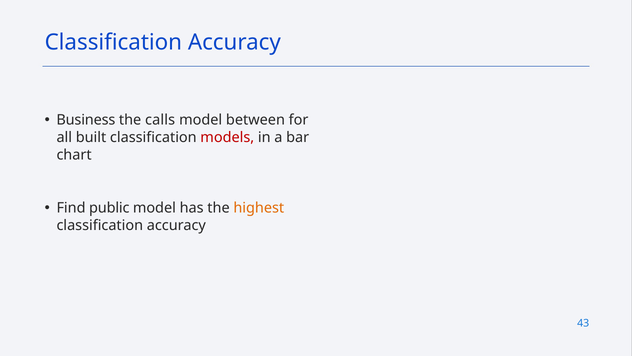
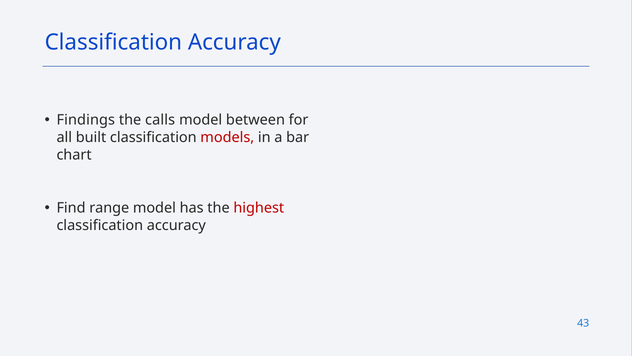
Business: Business -> Findings
public: public -> range
highest colour: orange -> red
